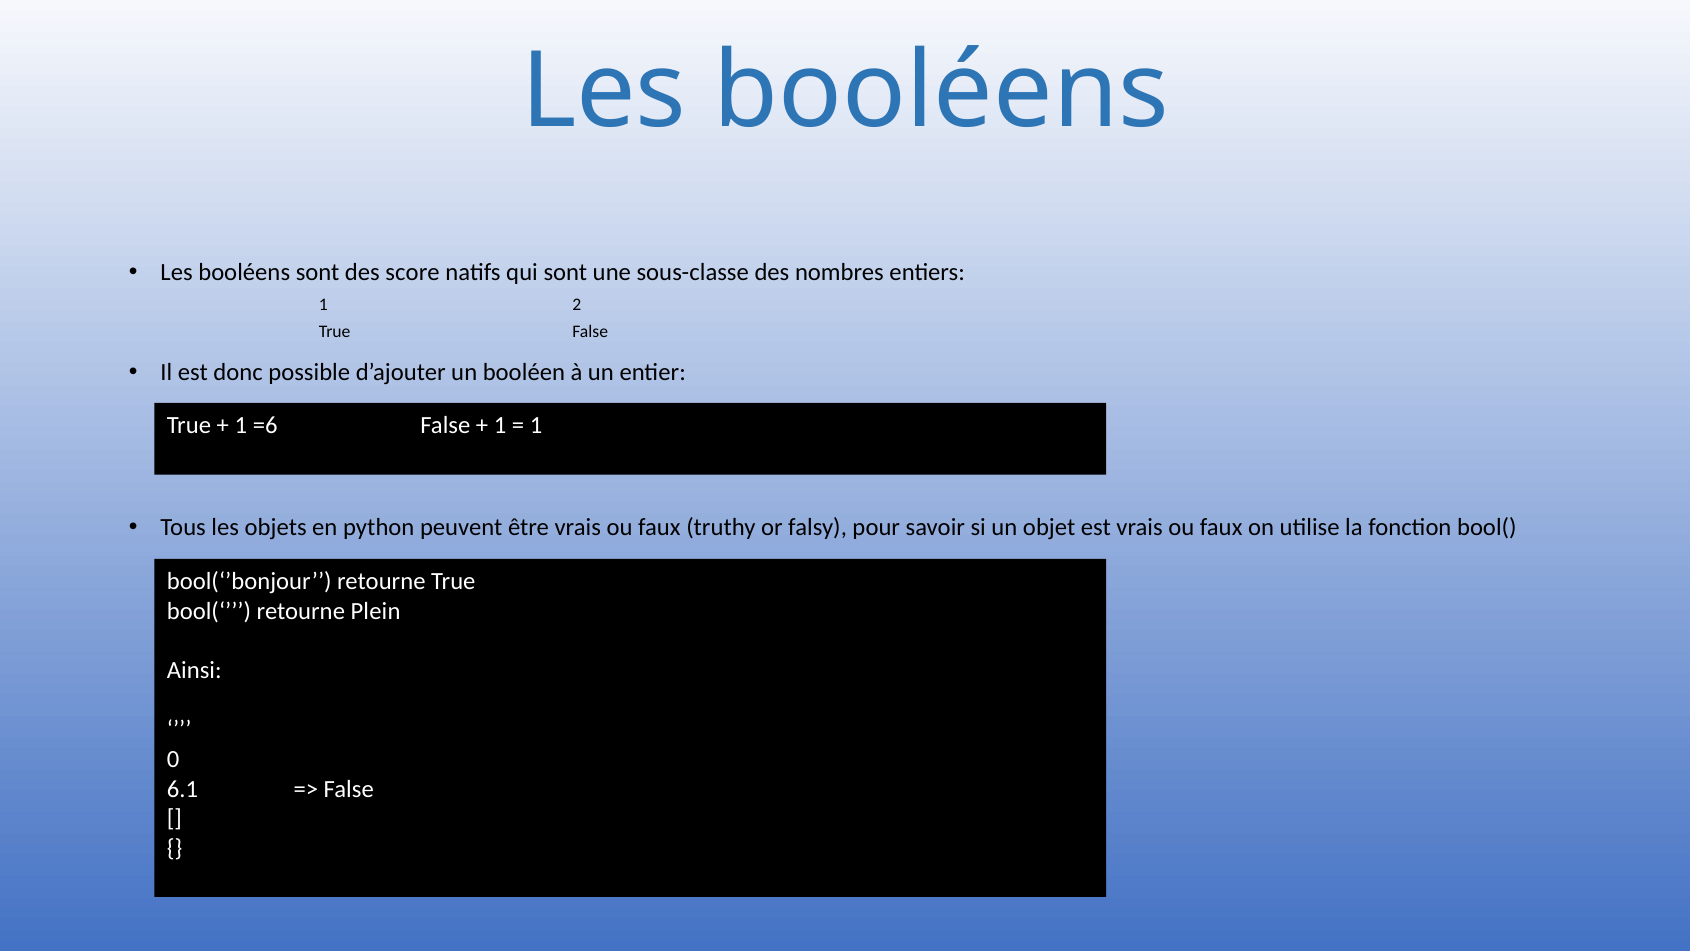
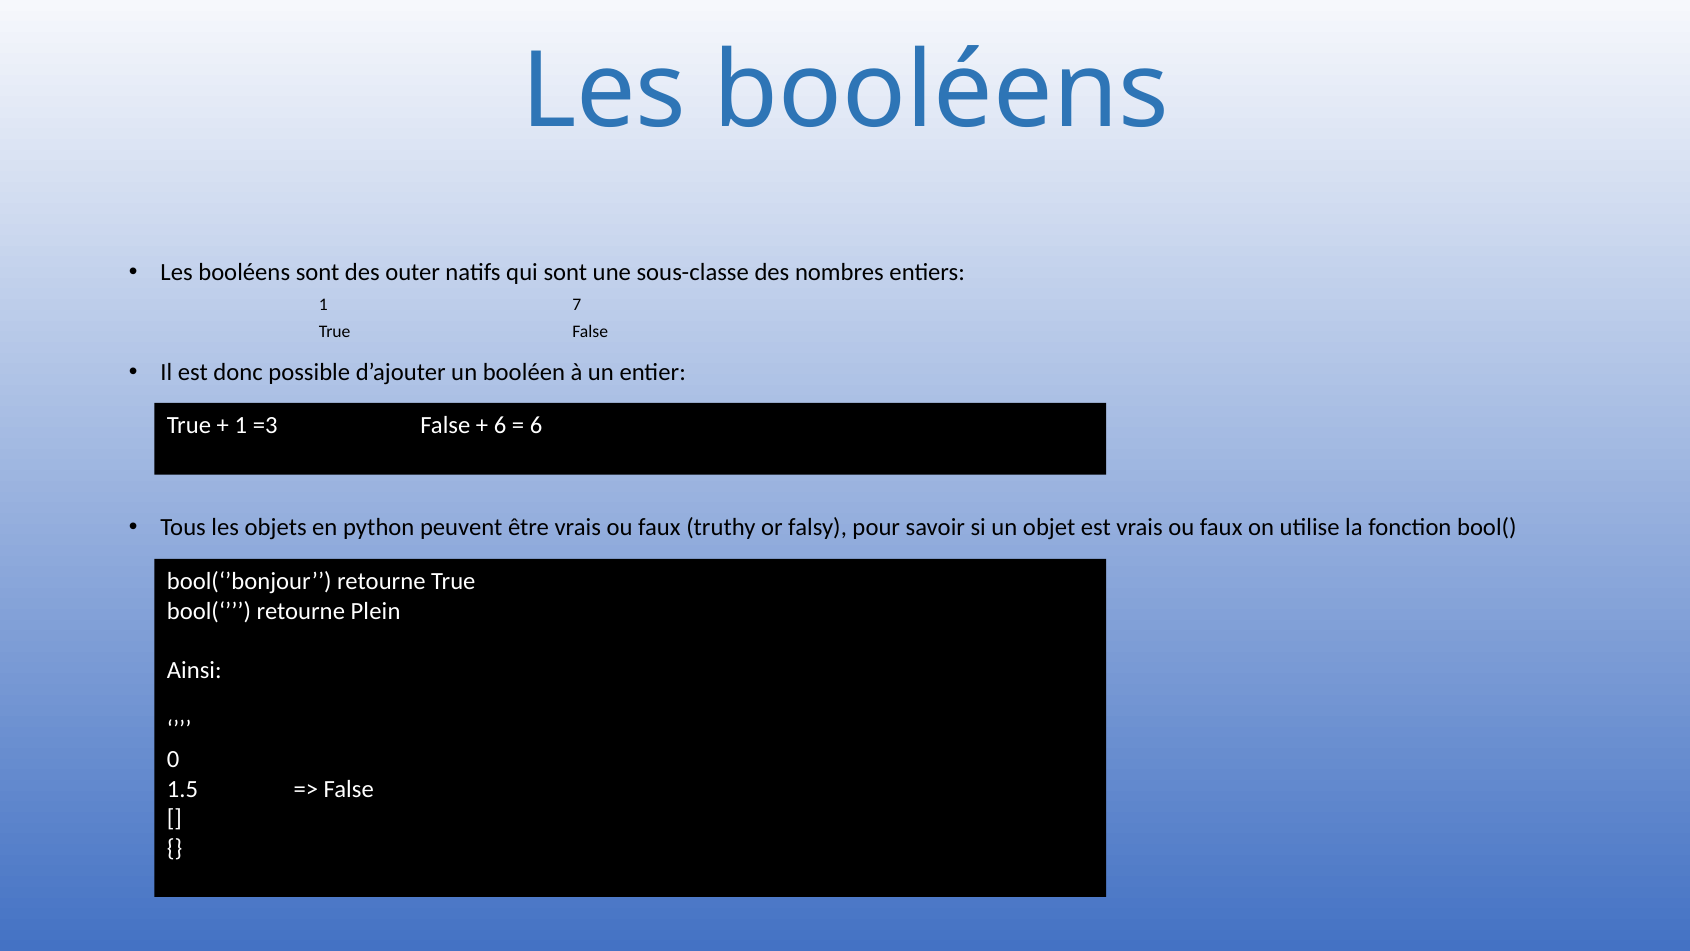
score: score -> outer
2: 2 -> 7
=6: =6 -> =3
1 at (500, 426): 1 -> 6
1 at (536, 426): 1 -> 6
6.1: 6.1 -> 1.5
